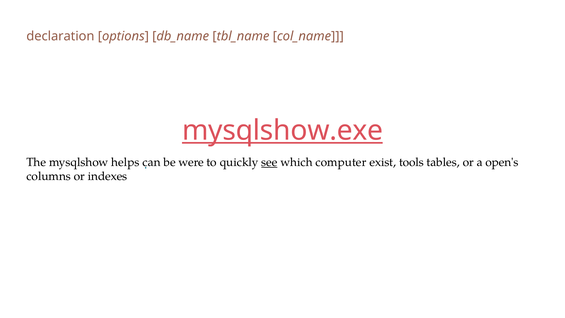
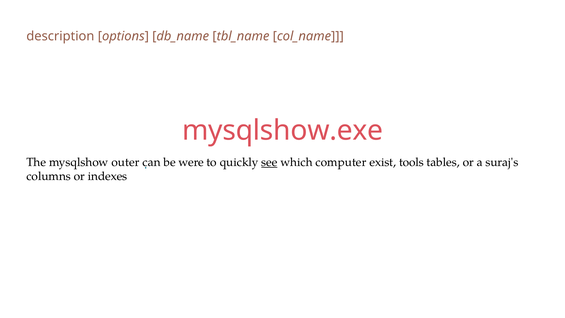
declaration: declaration -> description
mysqlshow.exe underline: present -> none
helps: helps -> outer
open's: open's -> suraj's
